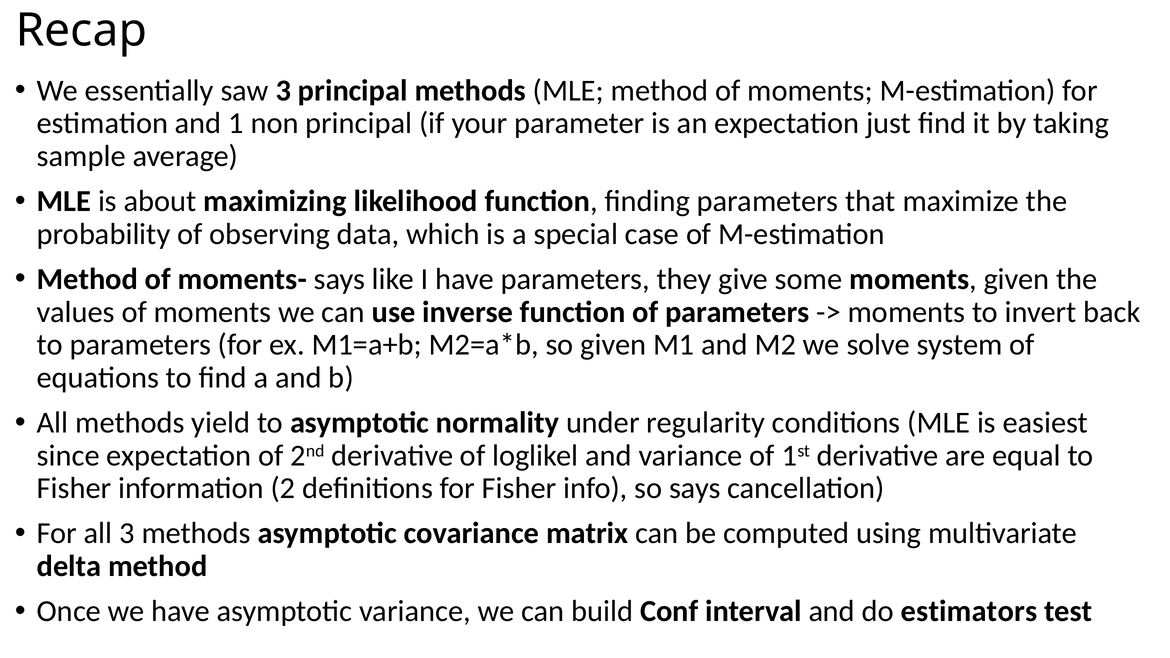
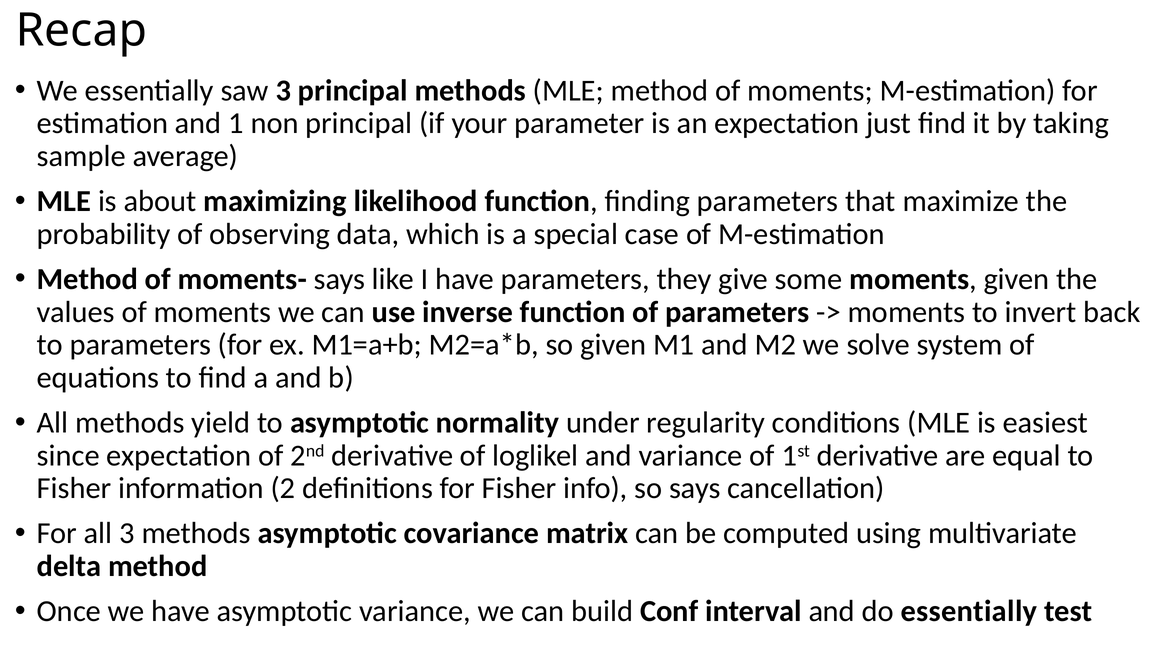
do estimators: estimators -> essentially
